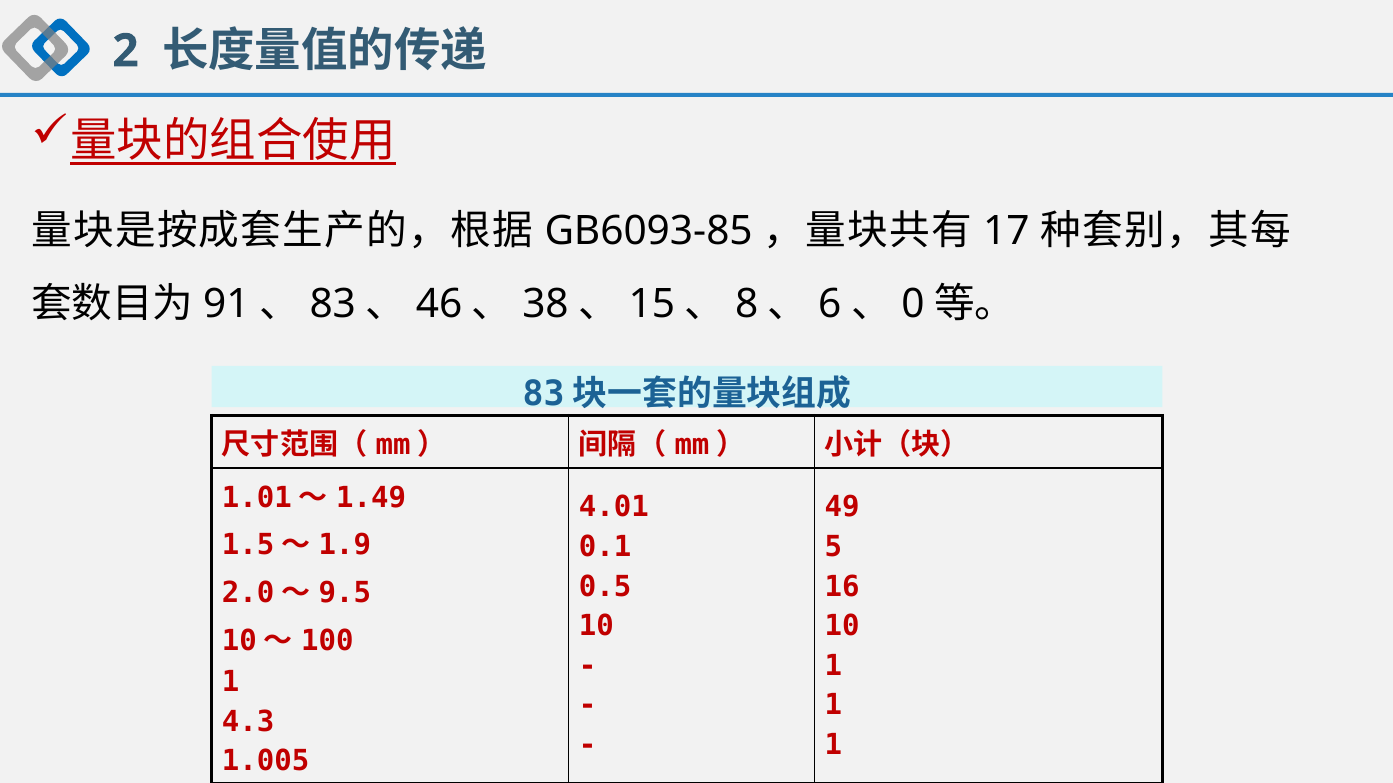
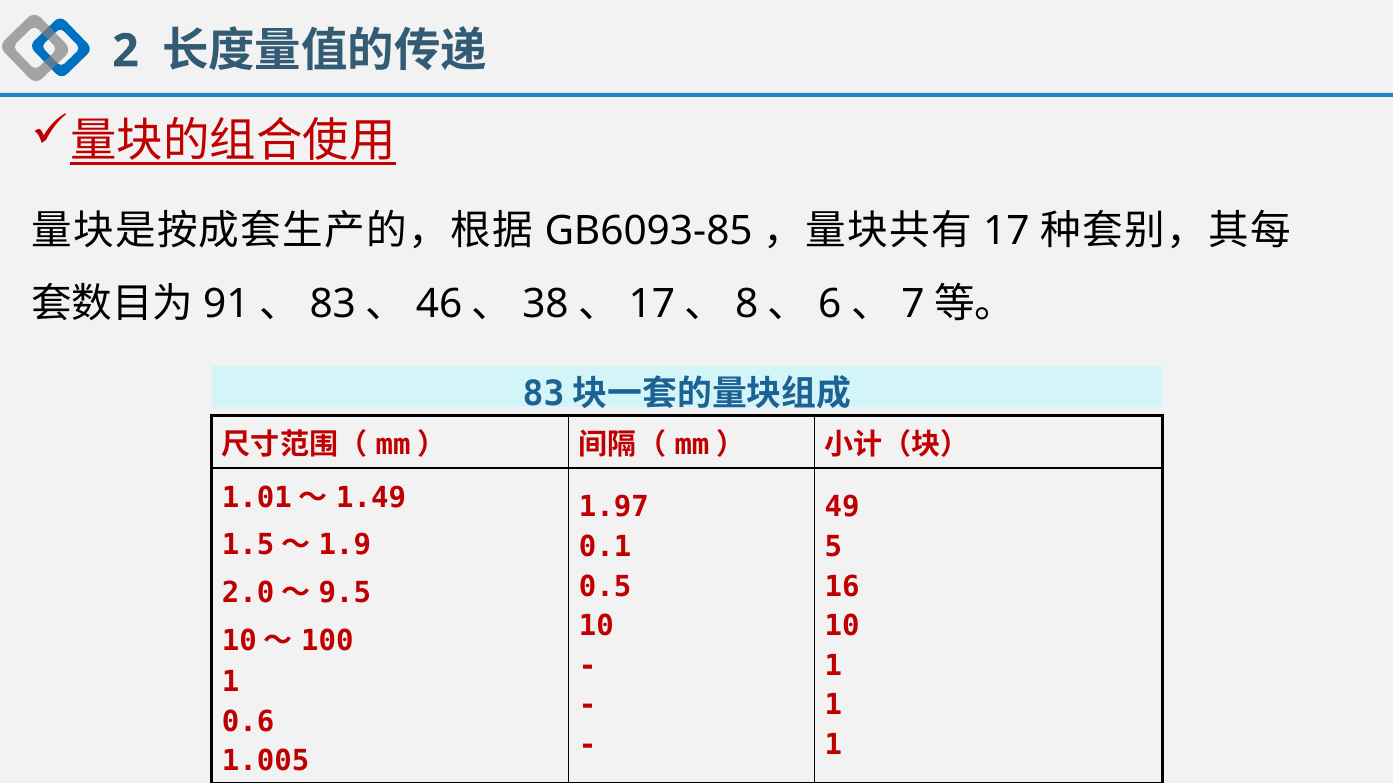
15 at (652, 305): 15 -> 17
0: 0 -> 7
4.01: 4.01 -> 1.97
4.3: 4.3 -> 0.6
